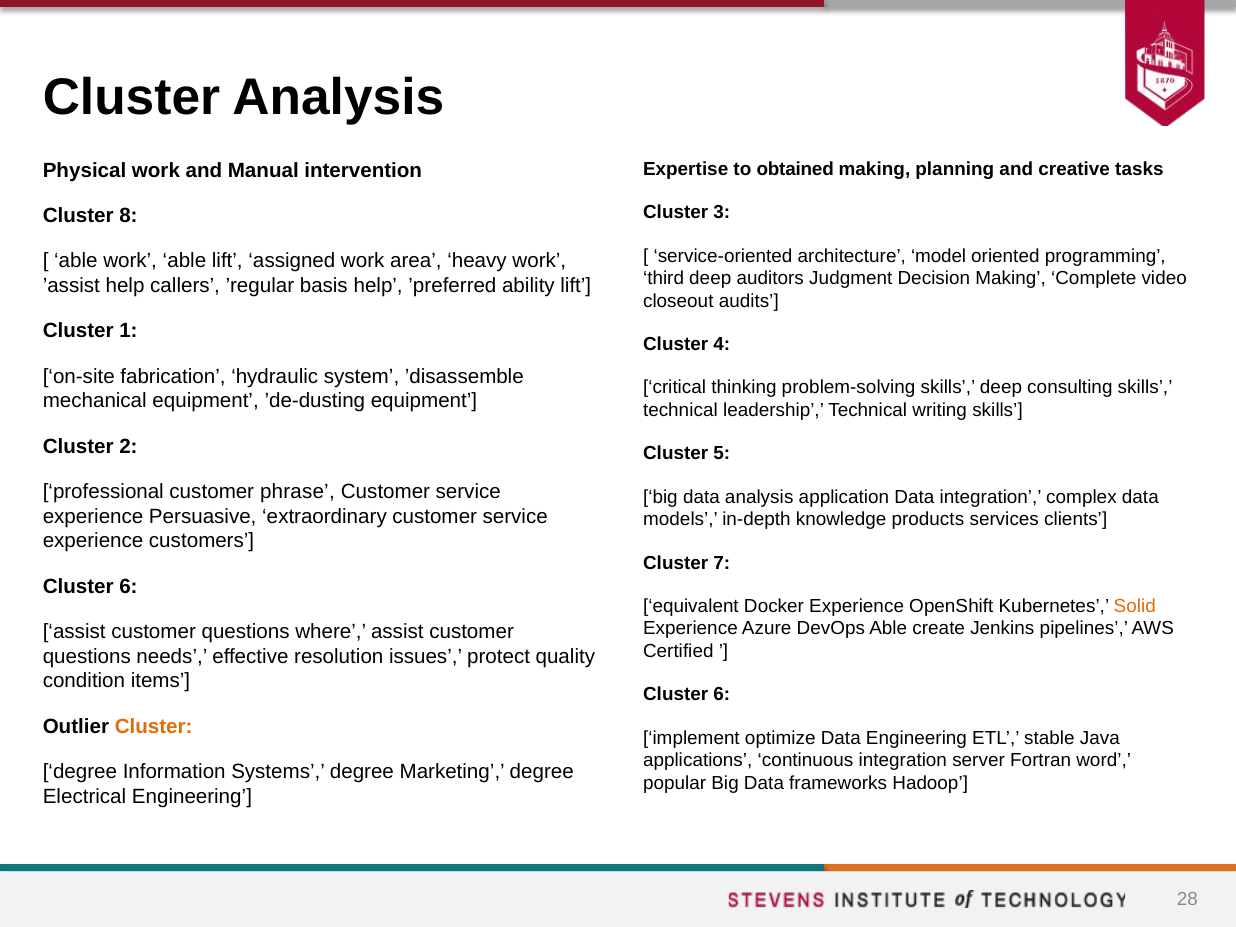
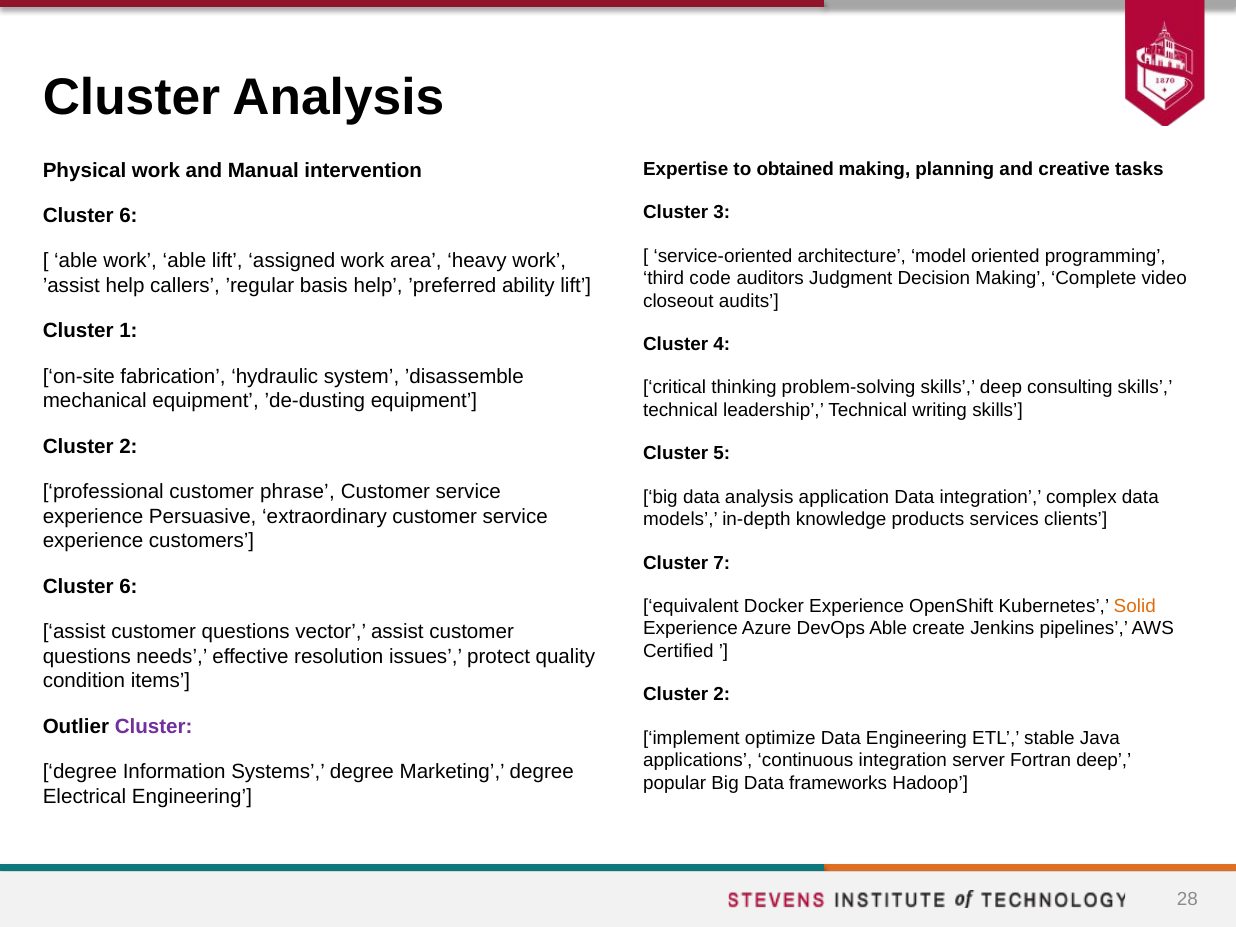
8 at (128, 216): 8 -> 6
third deep: deep -> code
where: where -> vector
6 at (722, 695): 6 -> 2
Cluster at (154, 726) colour: orange -> purple
Fortran word: word -> deep
